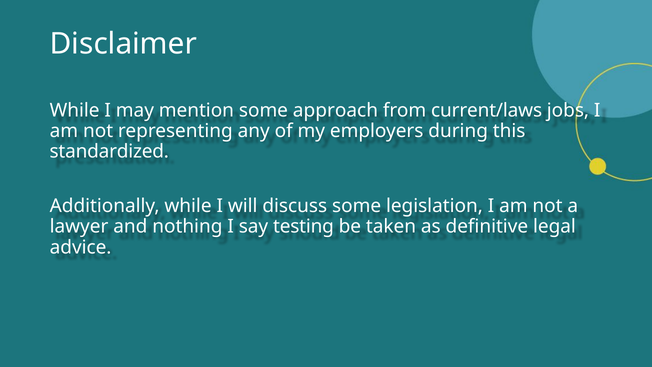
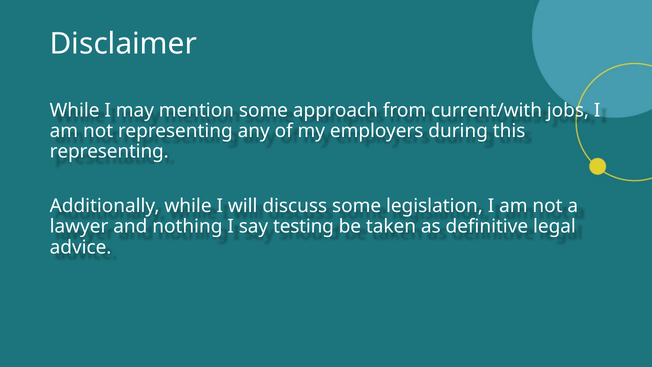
current/laws: current/laws -> current/with
standardized at (109, 151): standardized -> representing
